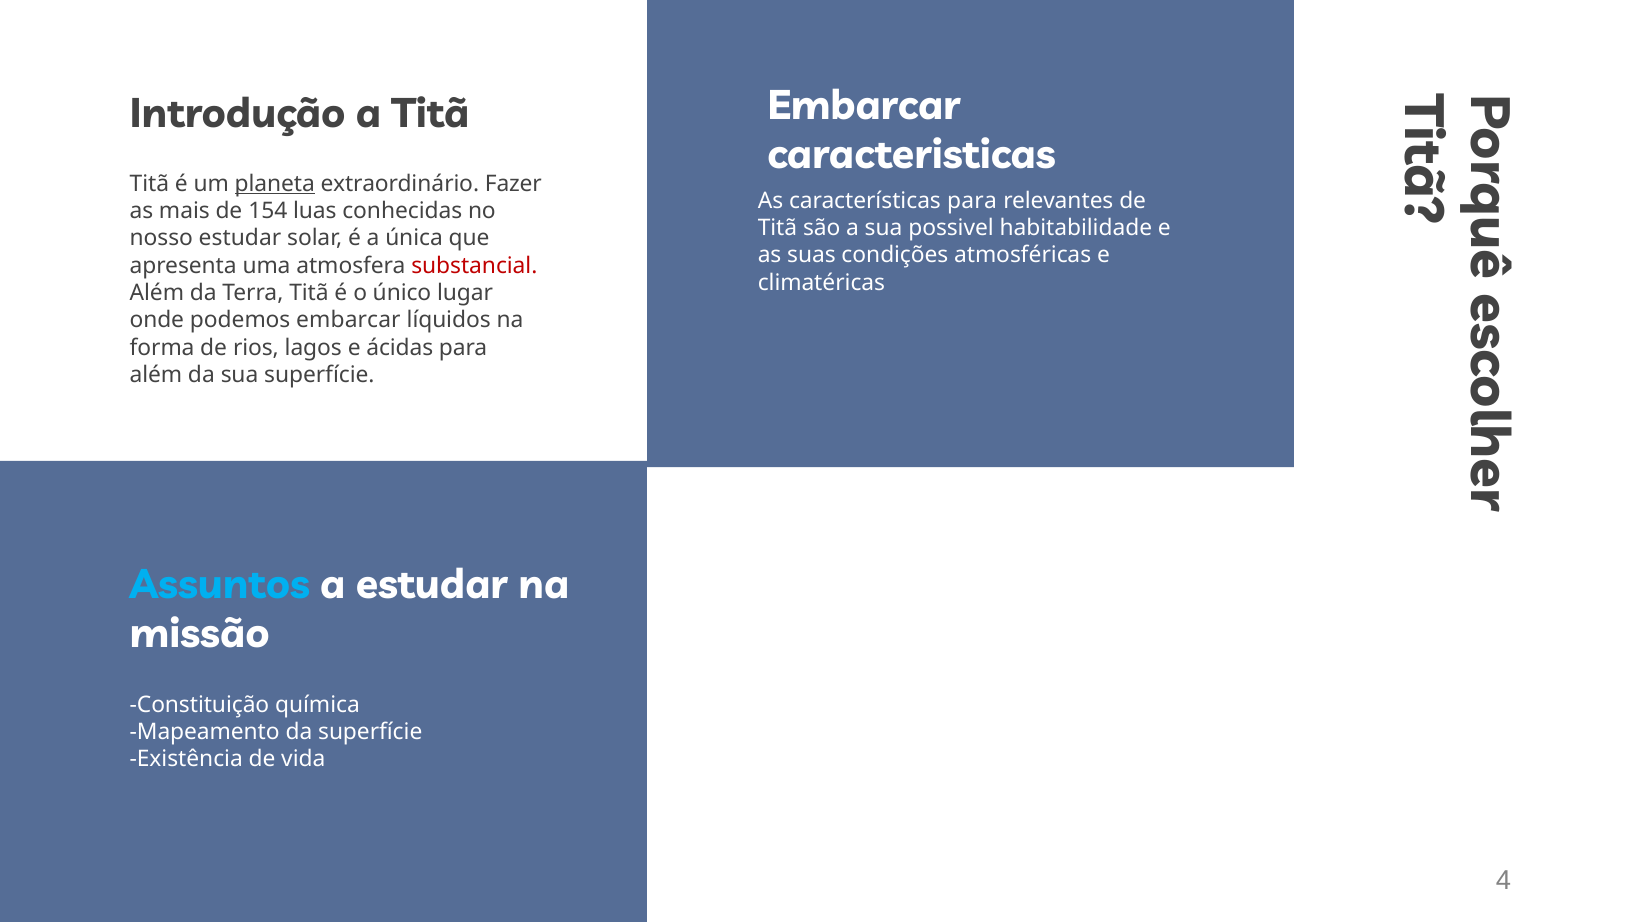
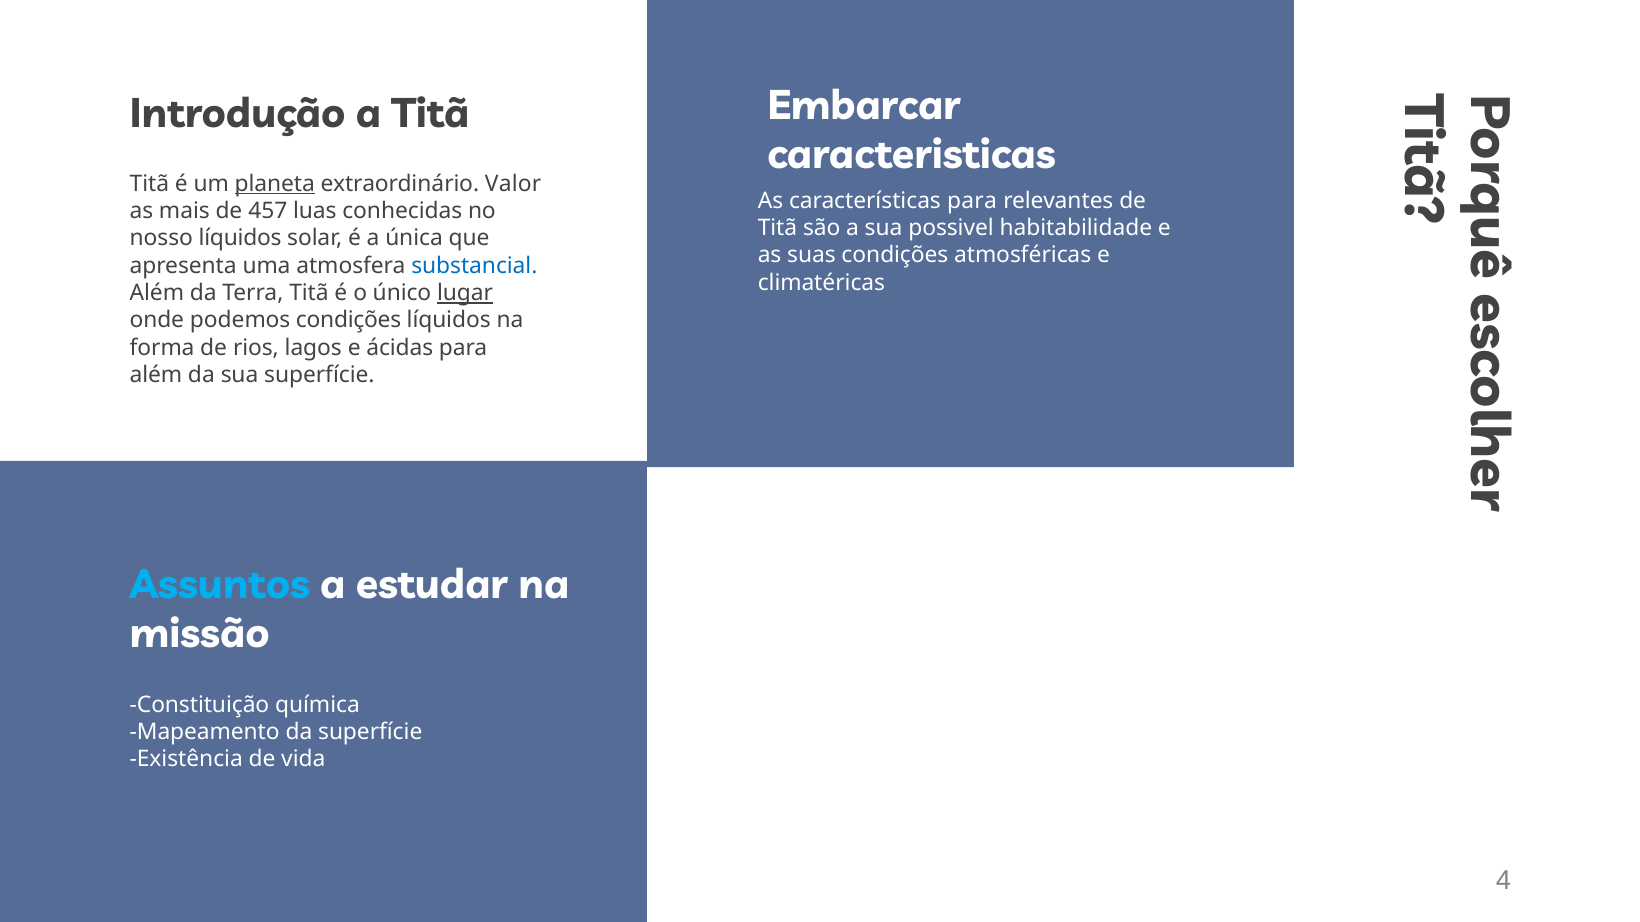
Fazer: Fazer -> Valor
154: 154 -> 457
nosso estudar: estudar -> líquidos
substancial colour: red -> blue
lugar underline: none -> present
podemos embarcar: embarcar -> condições
